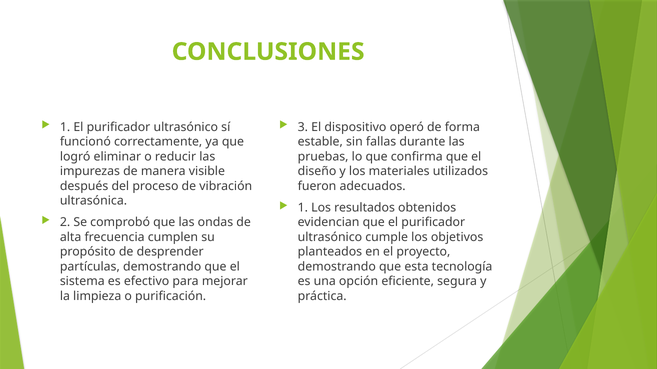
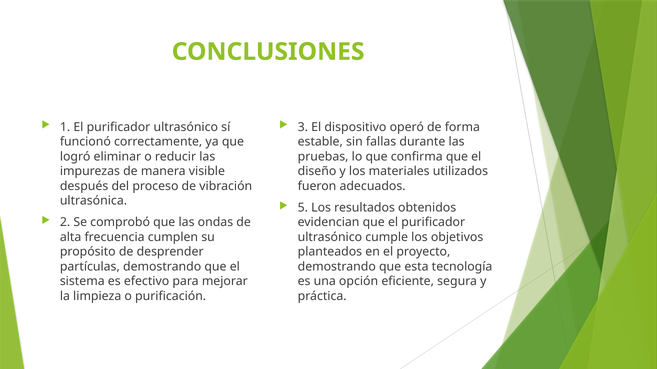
1 at (303, 208): 1 -> 5
